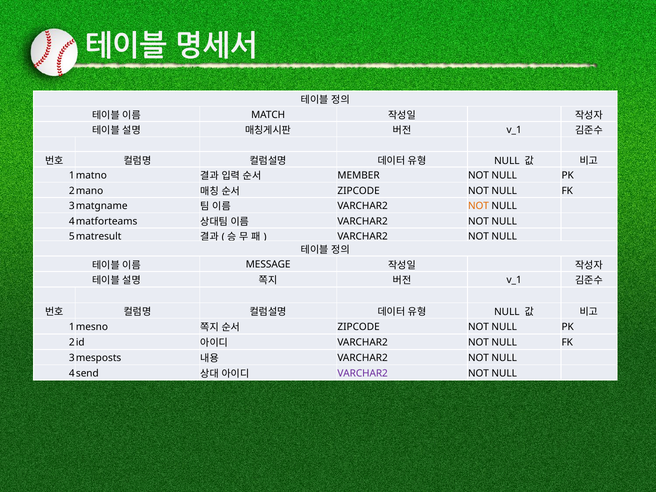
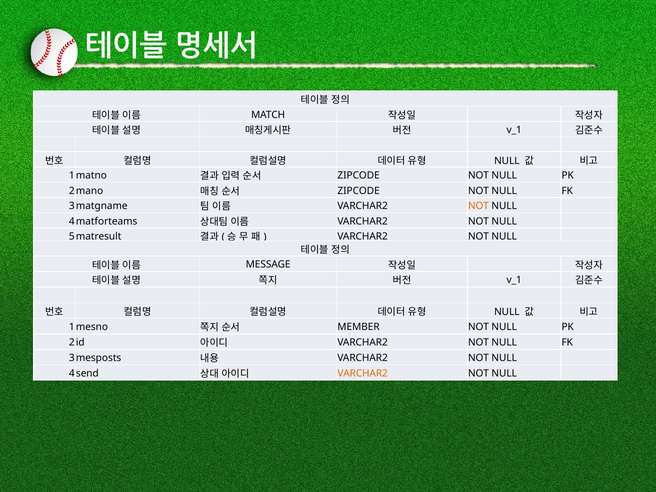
MEMBER at (359, 175): MEMBER -> ZIPCODE
ZIPCODE at (359, 327): ZIPCODE -> MEMBER
VARCHAR2 at (363, 373) colour: purple -> orange
